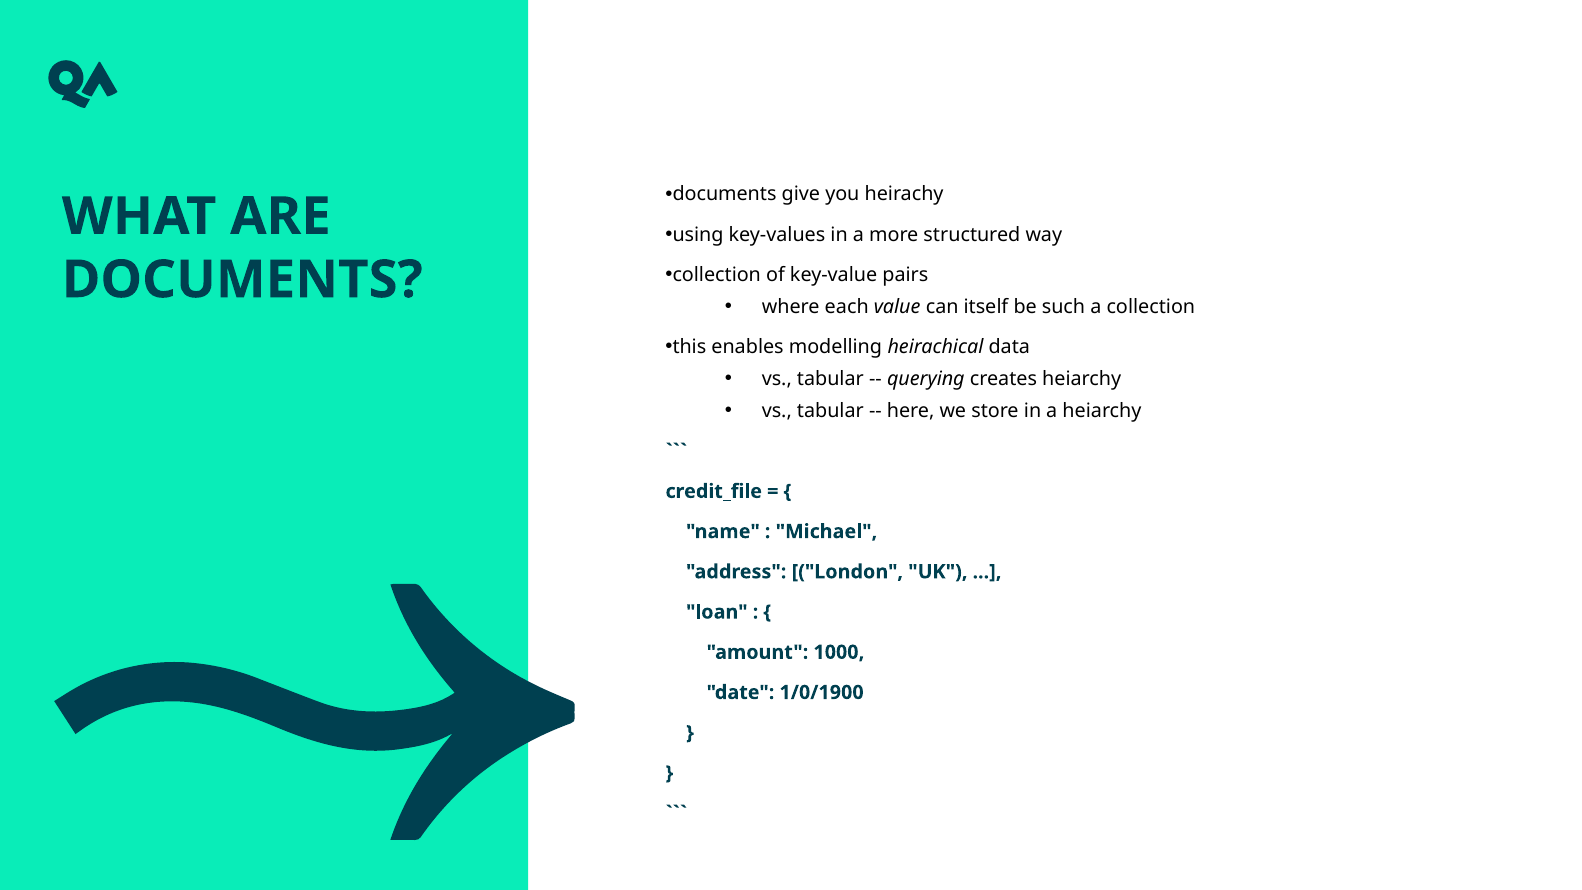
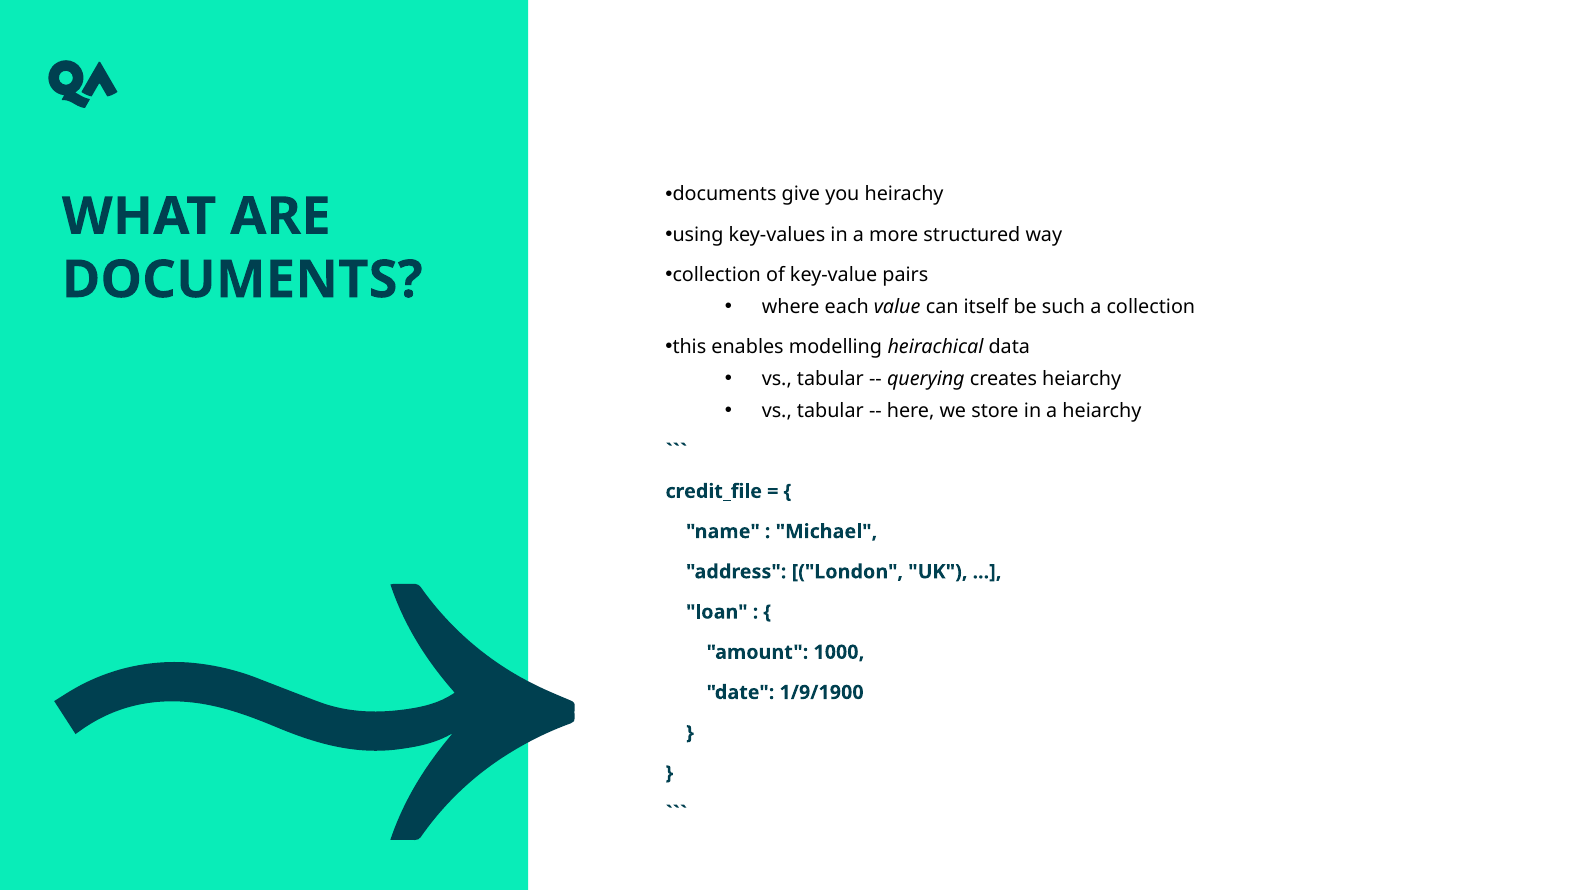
1/0/1900: 1/0/1900 -> 1/9/1900
